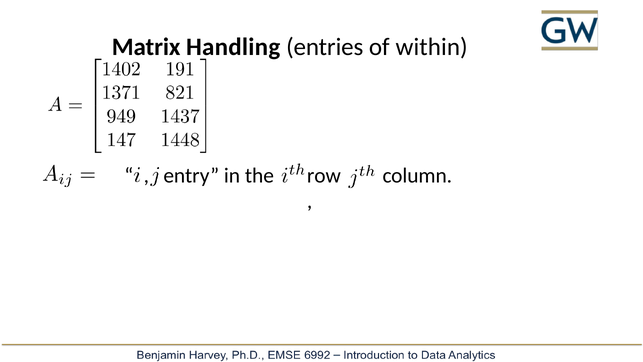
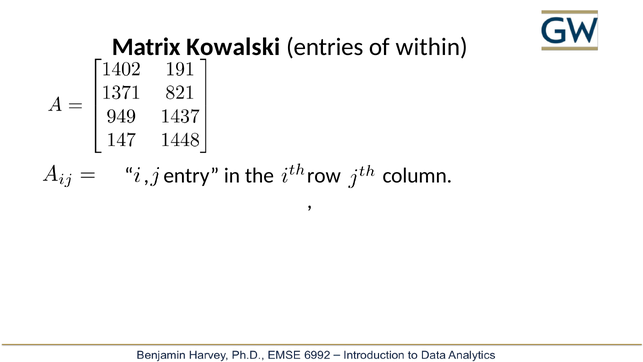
Handling: Handling -> Kowalski
